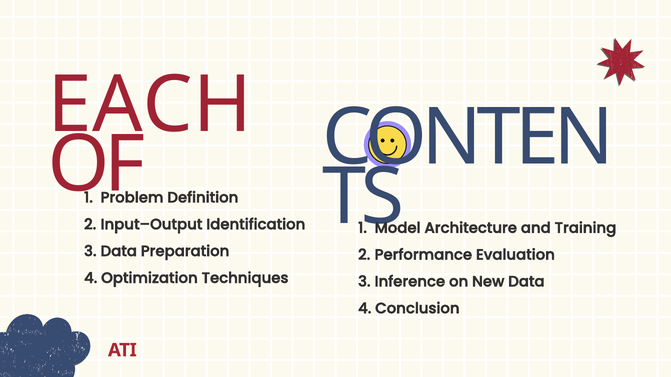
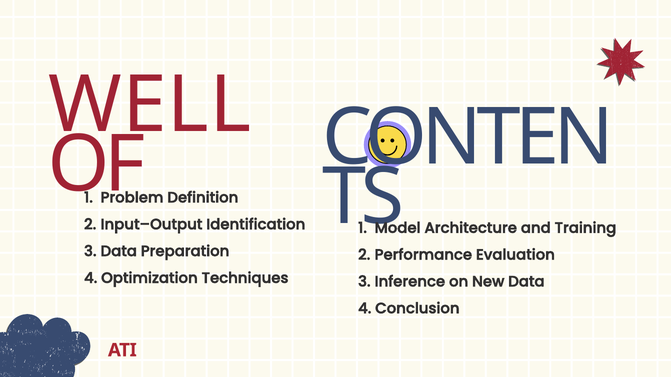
EACH: EACH -> WELL
